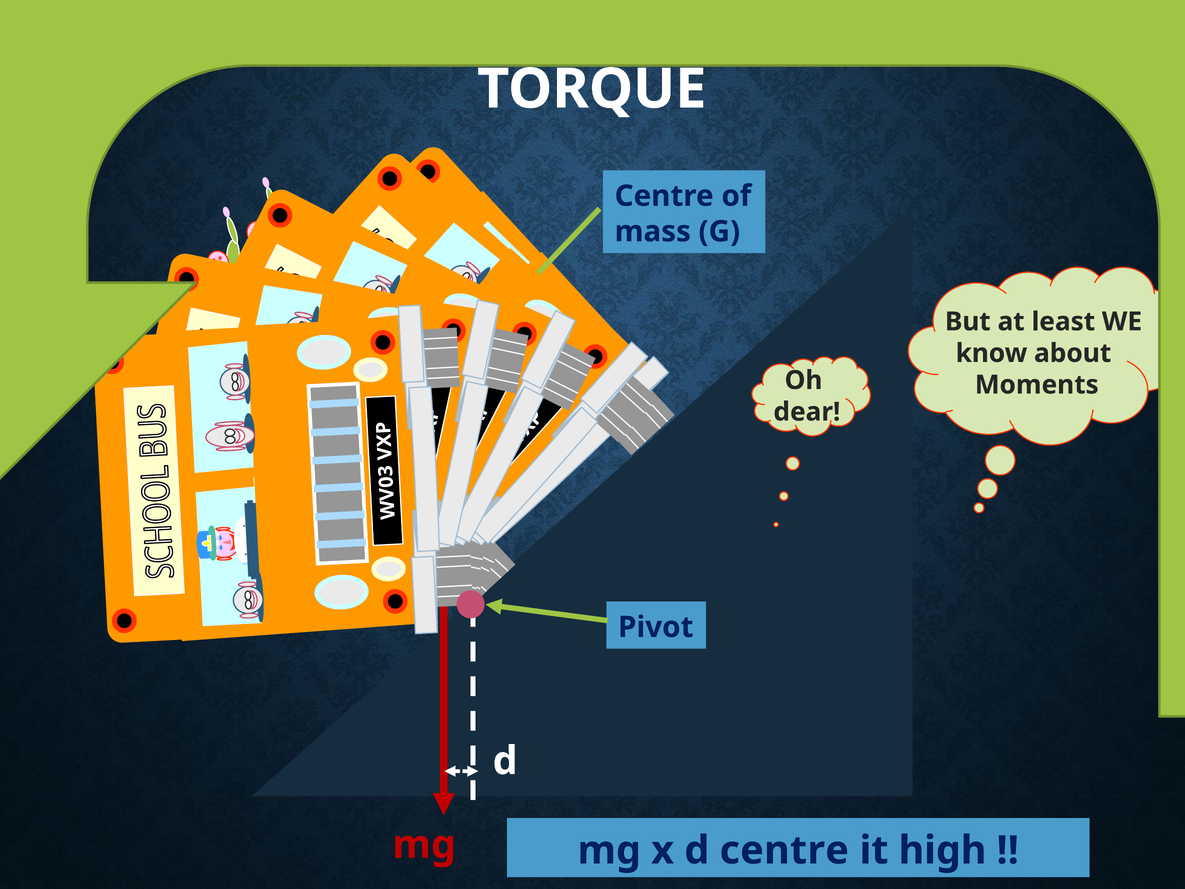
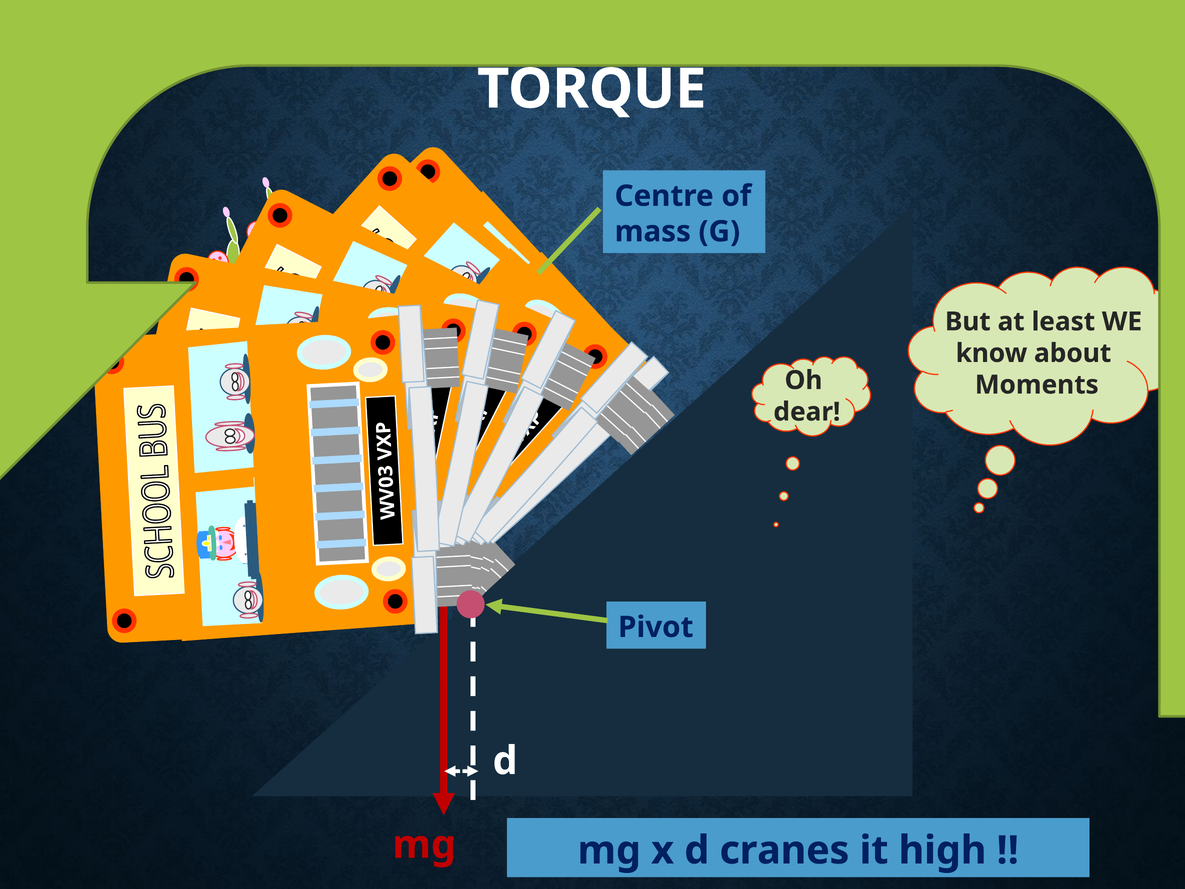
d centre: centre -> cranes
